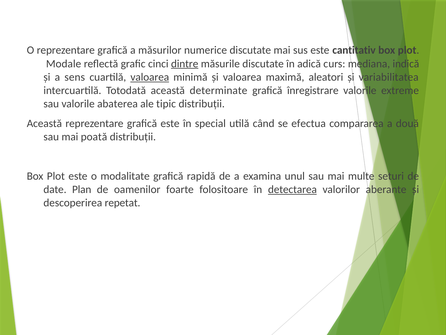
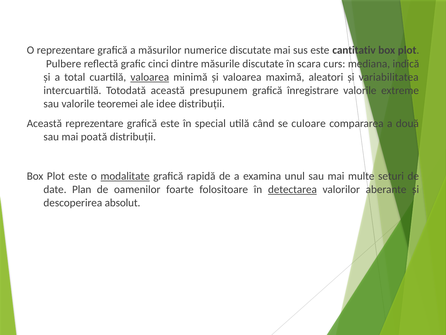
Modale: Modale -> Pulbere
dintre underline: present -> none
adică: adică -> scara
sens: sens -> total
determinate: determinate -> presupunem
abaterea: abaterea -> teoremei
tipic: tipic -> idee
efectua: efectua -> culoare
modalitate underline: none -> present
repetat: repetat -> absolut
